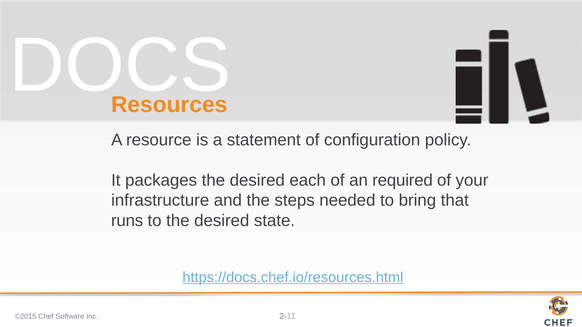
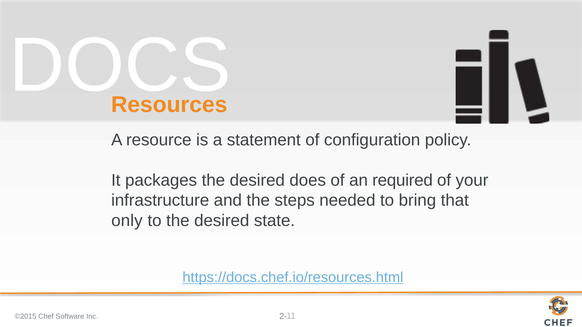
each: each -> does
runs: runs -> only
